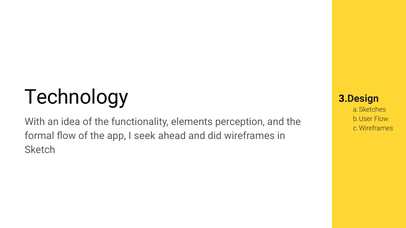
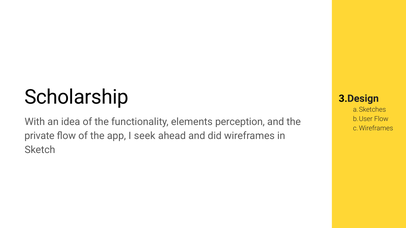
Technology: Technology -> Scholarship
formal: formal -> private
